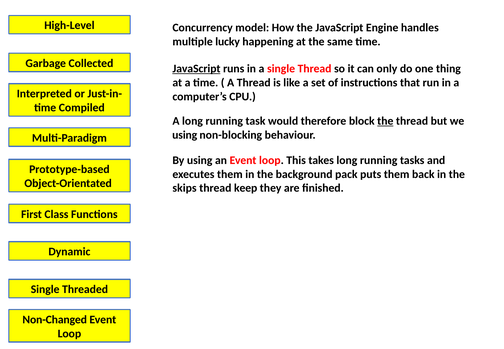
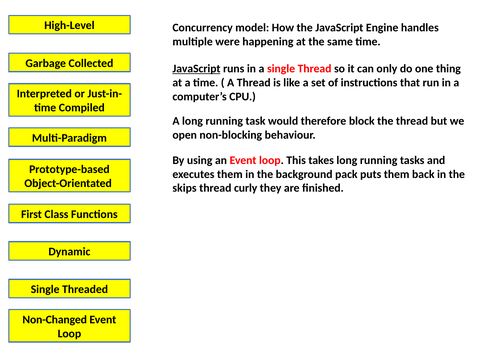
lucky: lucky -> were
the at (385, 121) underline: present -> none
using at (185, 135): using -> open
keep: keep -> curly
